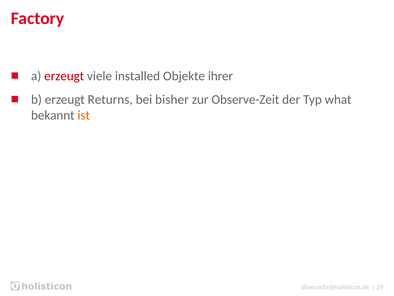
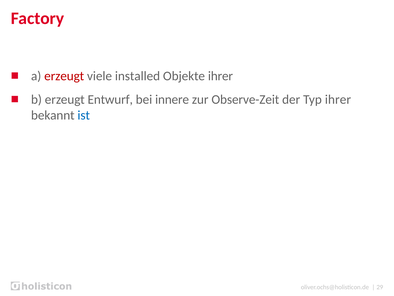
Returns: Returns -> Entwurf
bisher: bisher -> innere
Typ what: what -> ihrer
ist colour: orange -> blue
